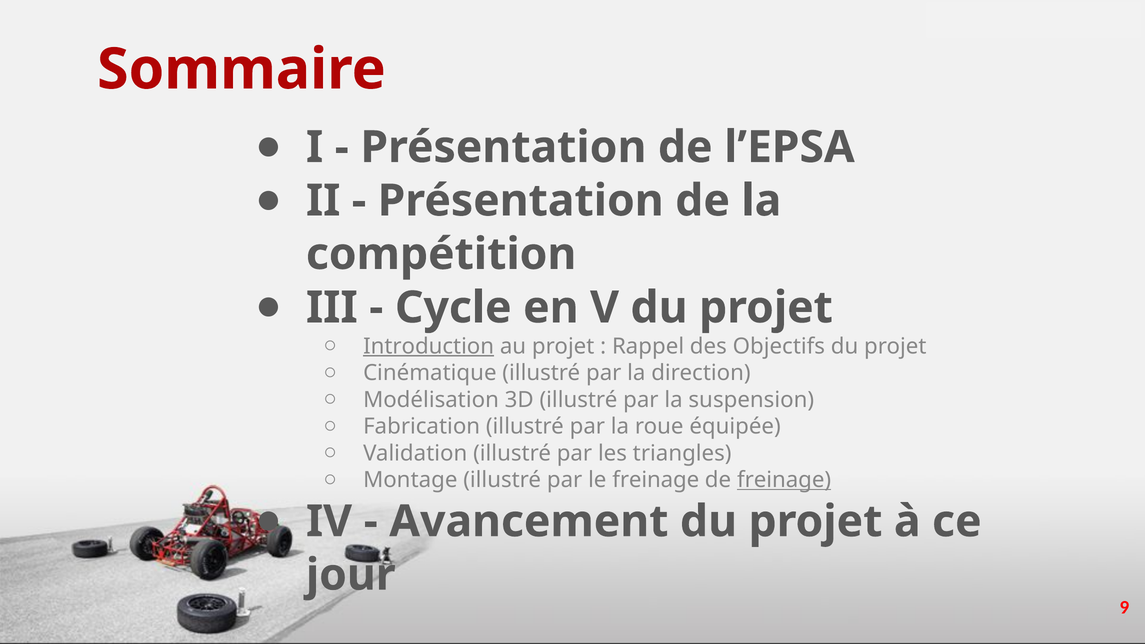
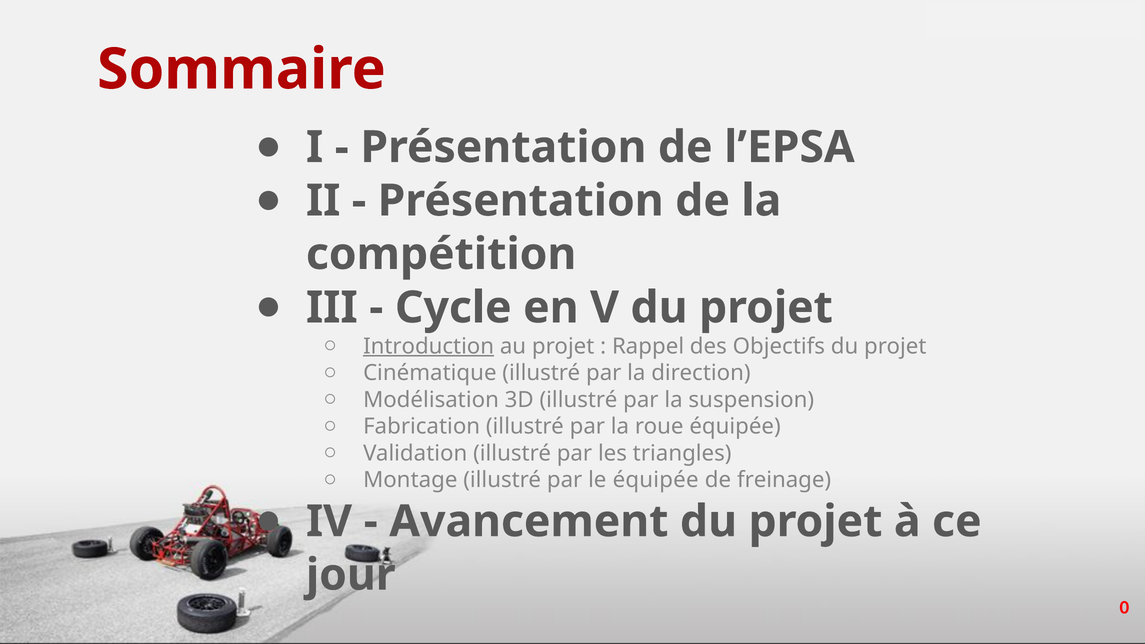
le freinage: freinage -> équipée
freinage at (784, 480) underline: present -> none
9: 9 -> 0
